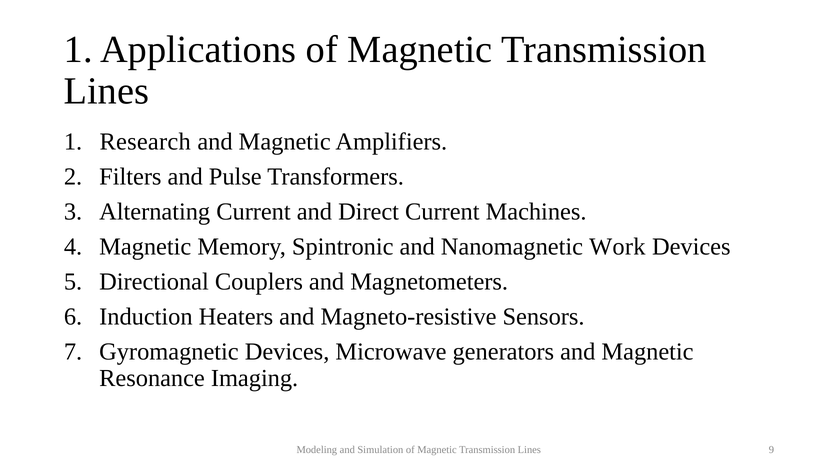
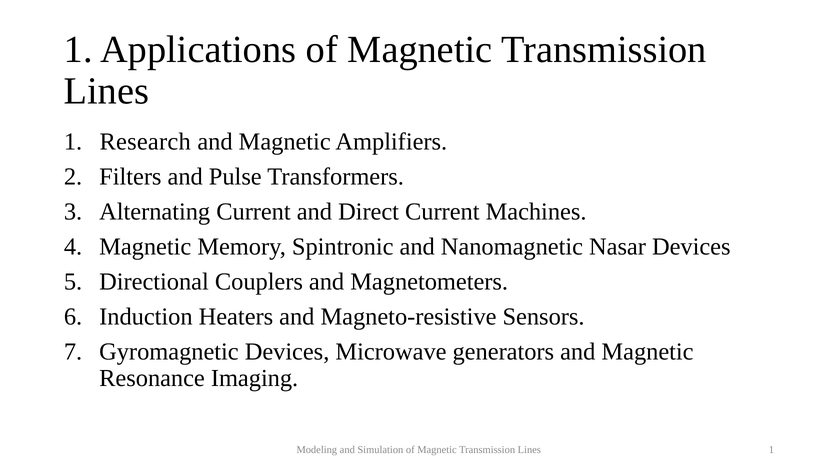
Work: Work -> Nasar
9 at (771, 450): 9 -> 1
